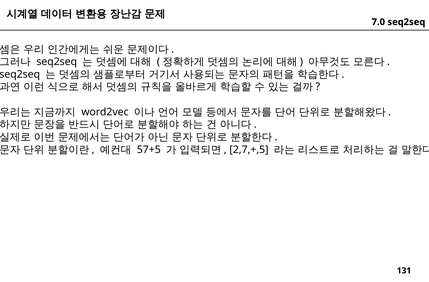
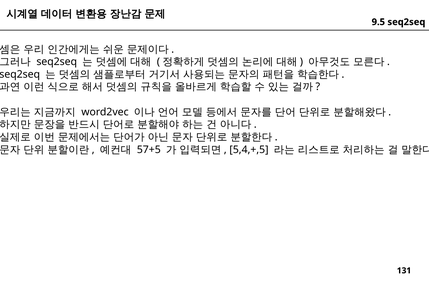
7.0: 7.0 -> 9.5
2,7,+,5: 2,7,+,5 -> 5,4,+,5
